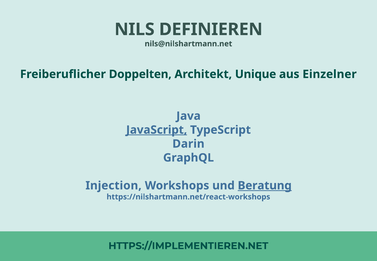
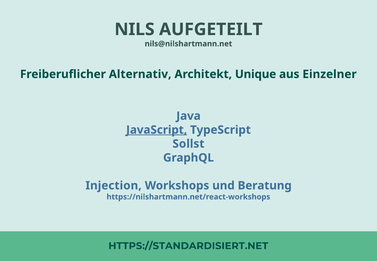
DEFINIEREN: DEFINIEREN -> AUFGETEILT
Doppelten: Doppelten -> Alternativ
Darin: Darin -> Sollst
Beratung underline: present -> none
HTTPS://IMPLEMENTIEREN.NET: HTTPS://IMPLEMENTIEREN.NET -> HTTPS://STANDARDISIERT.NET
